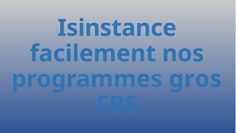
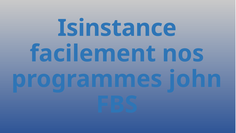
gros: gros -> john
